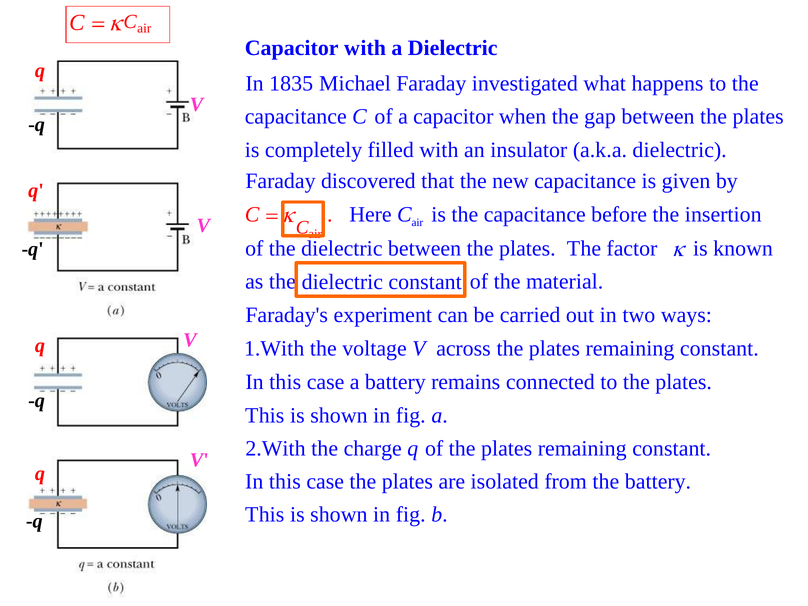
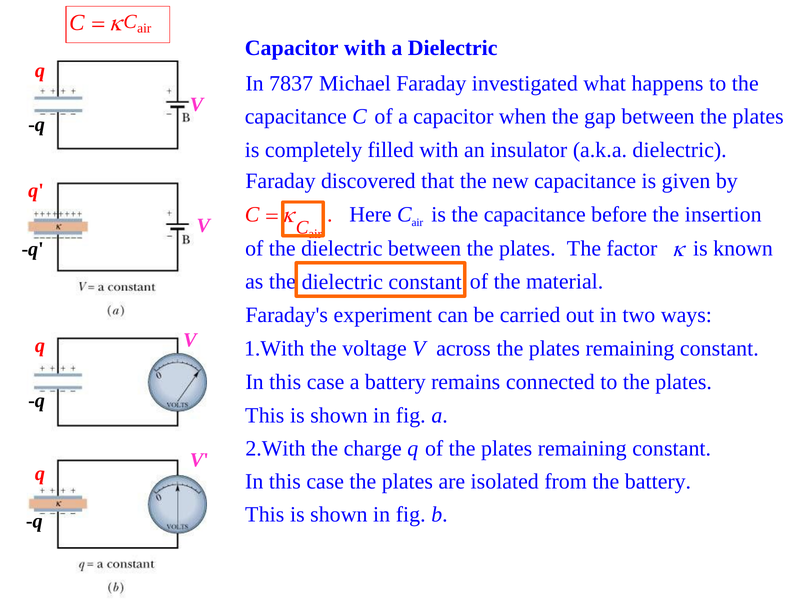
1835: 1835 -> 7837
